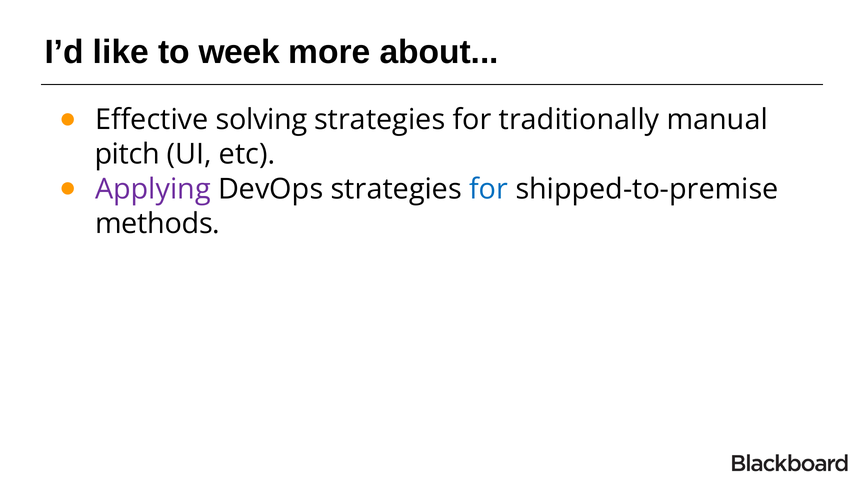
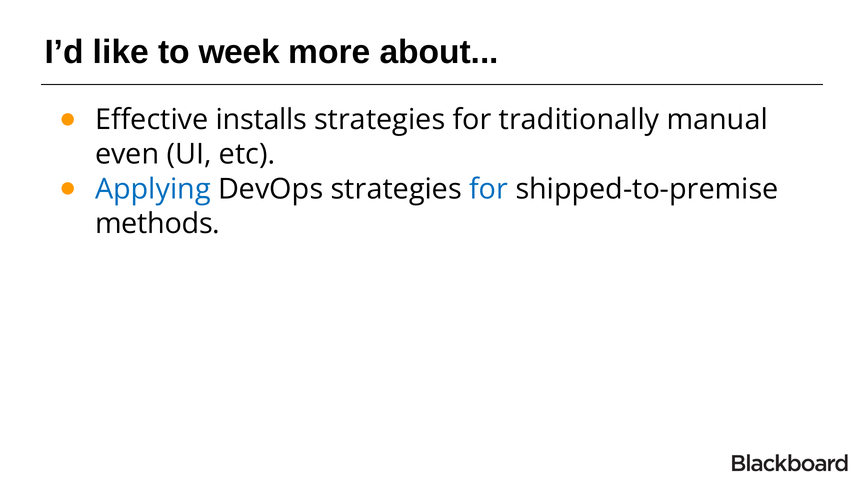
solving: solving -> installs
pitch: pitch -> even
Applying colour: purple -> blue
